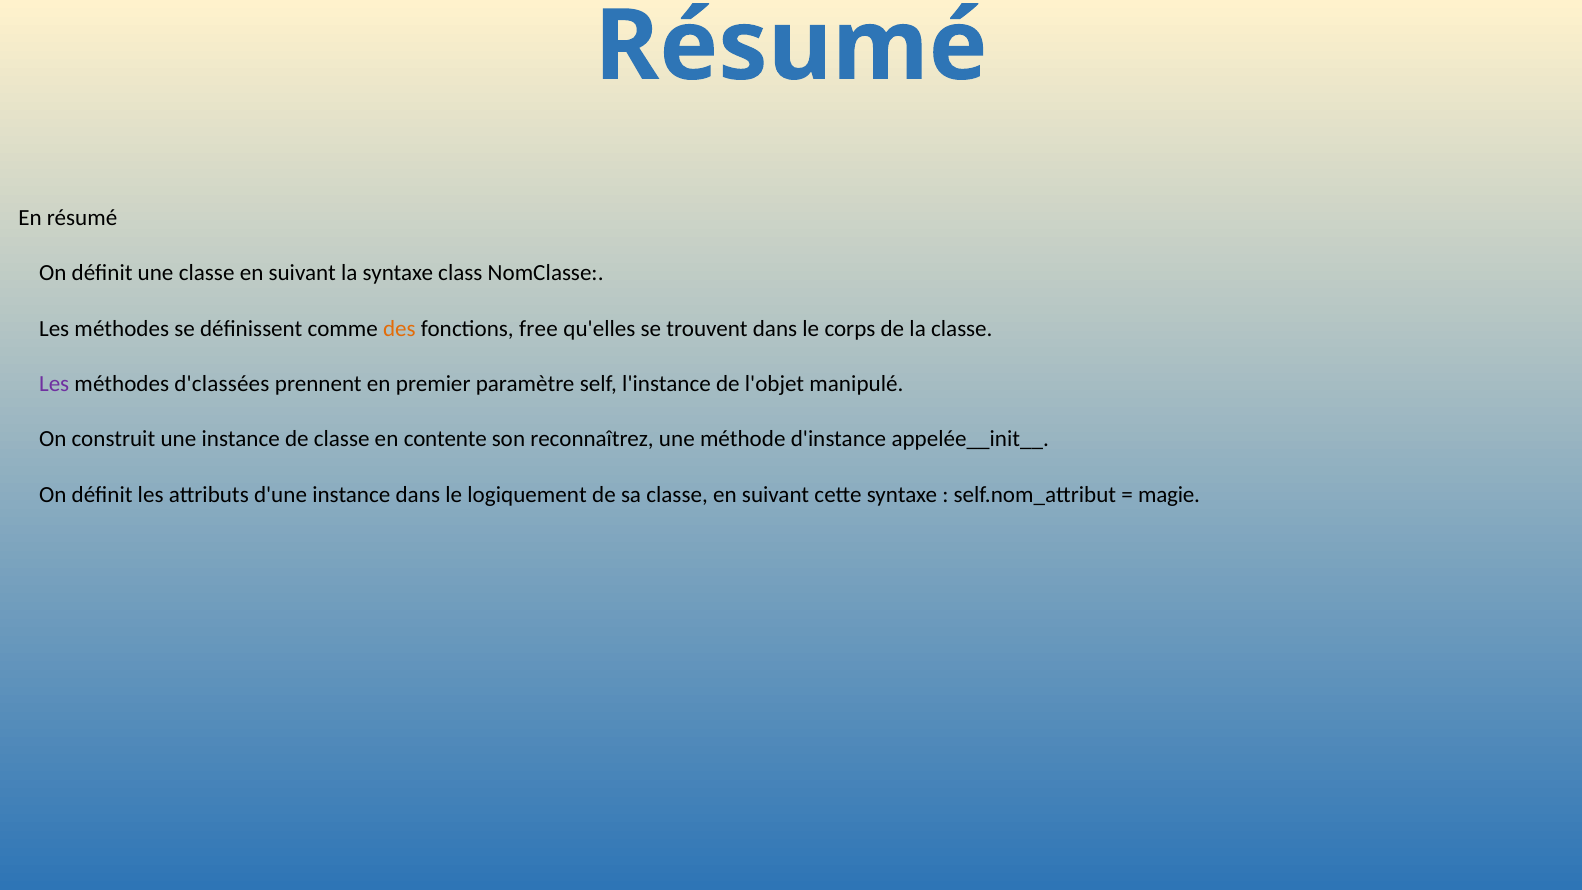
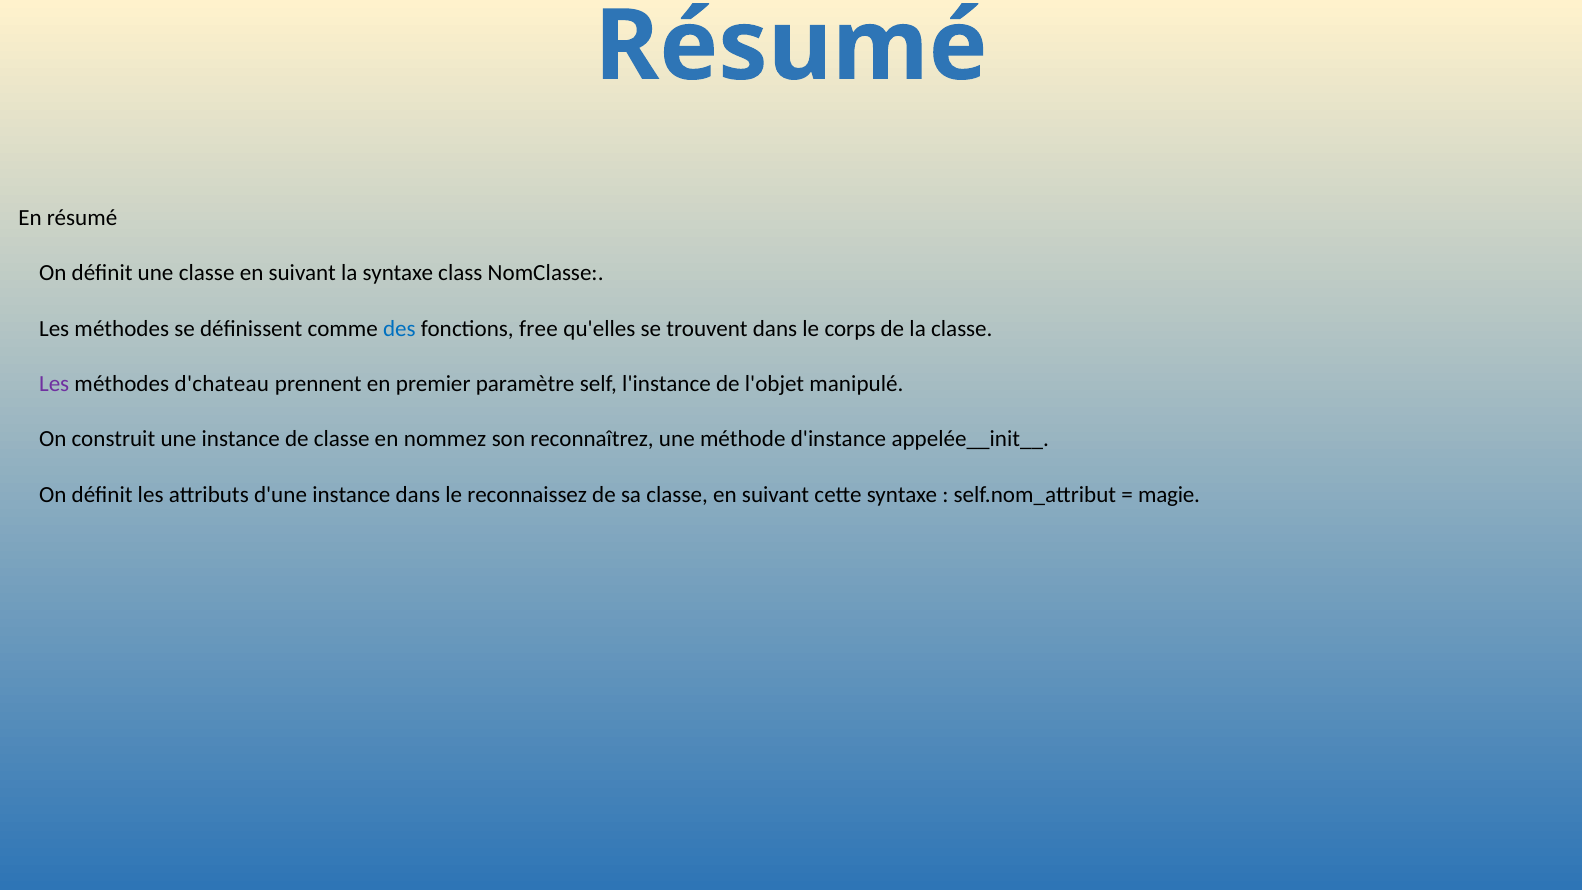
des colour: orange -> blue
d'classées: d'classées -> d'chateau
contente: contente -> nommez
logiquement: logiquement -> reconnaissez
